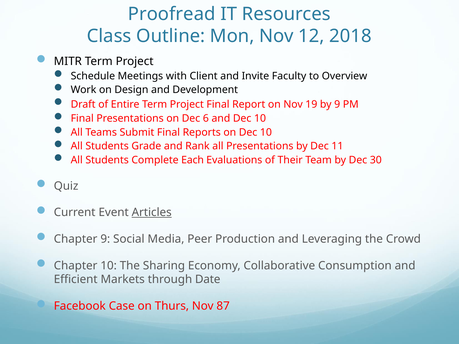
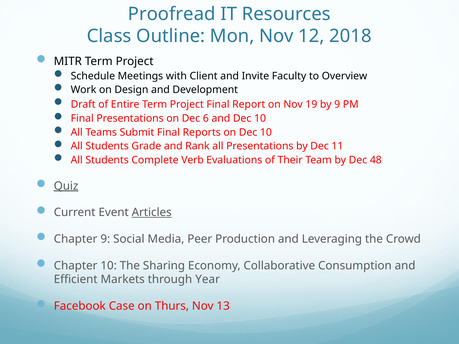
Each: Each -> Verb
30: 30 -> 48
Quiz underline: none -> present
Date: Date -> Year
87: 87 -> 13
